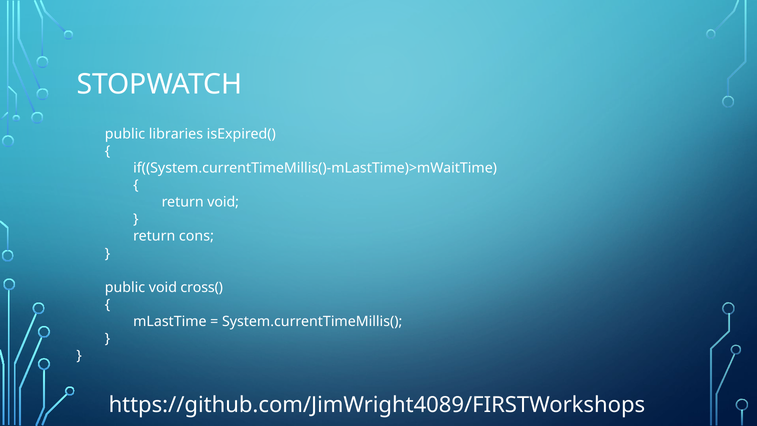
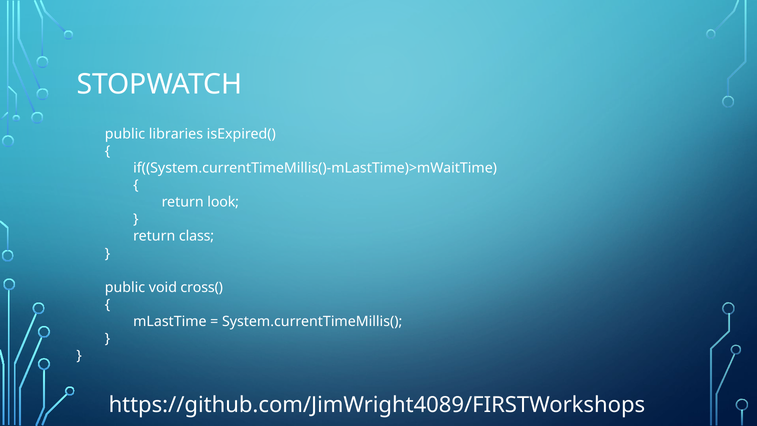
return void: void -> look
cons: cons -> class
